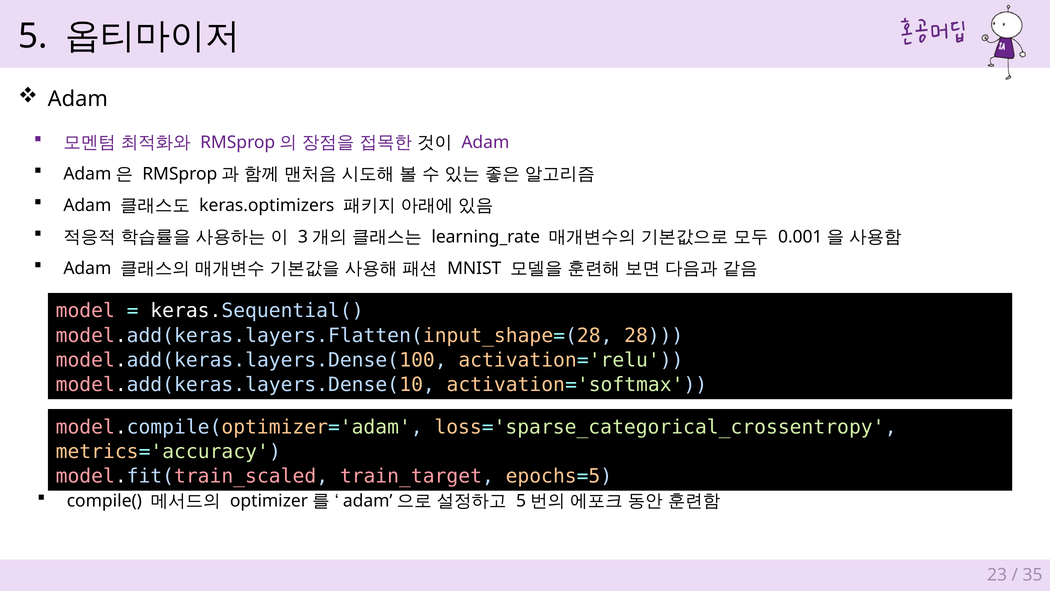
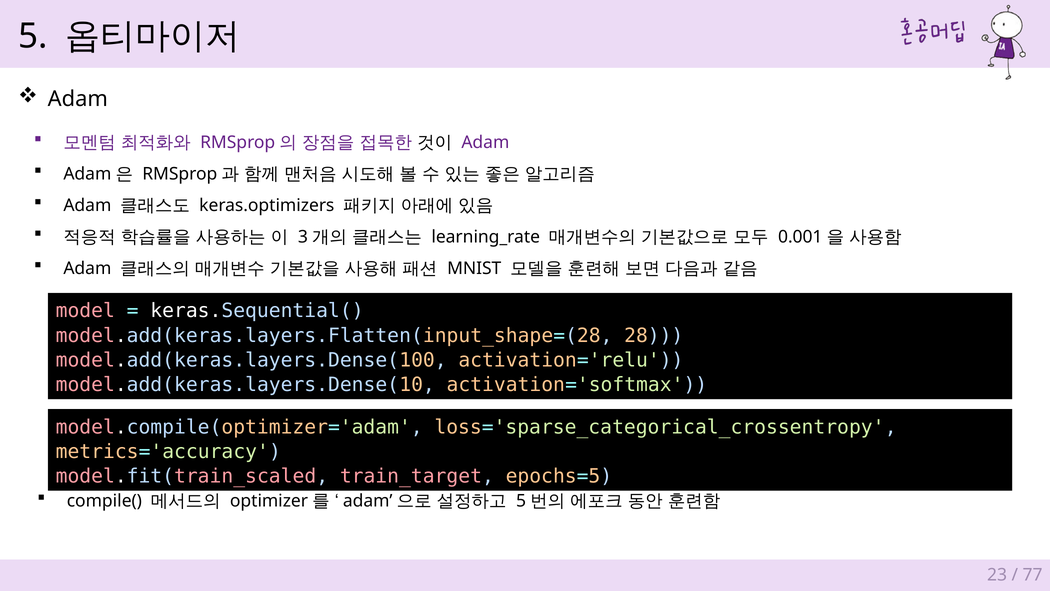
35: 35 -> 77
